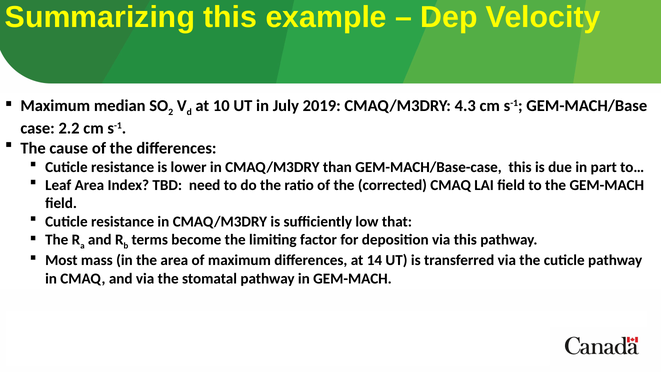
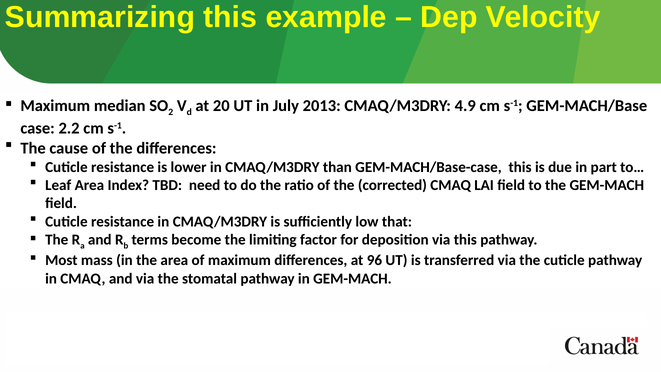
10: 10 -> 20
2019: 2019 -> 2013
4.3: 4.3 -> 4.9
14: 14 -> 96
